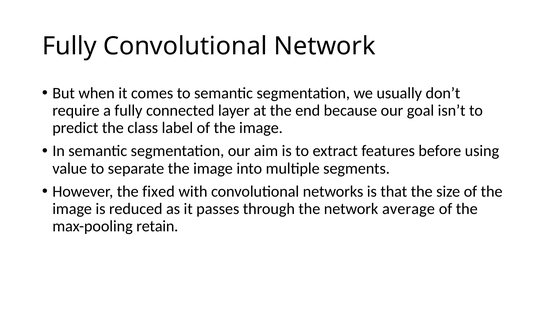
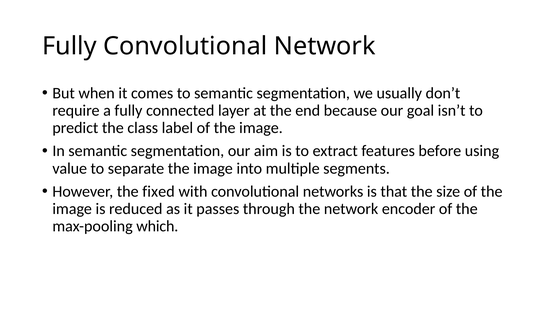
average: average -> encoder
retain: retain -> which
